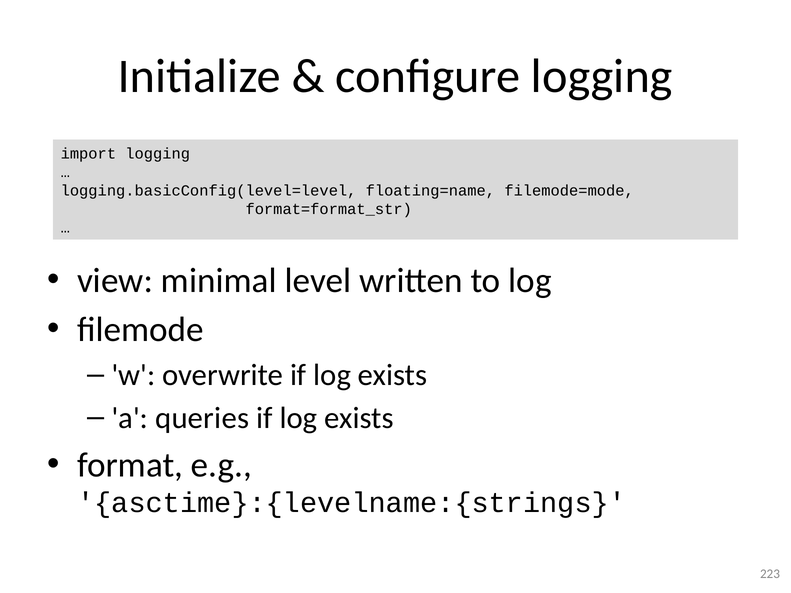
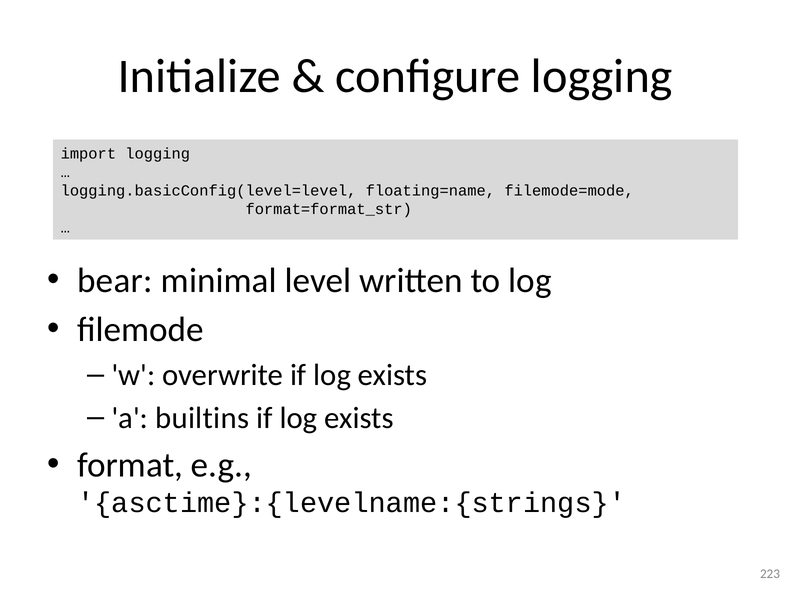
view: view -> bear
queries: queries -> builtins
